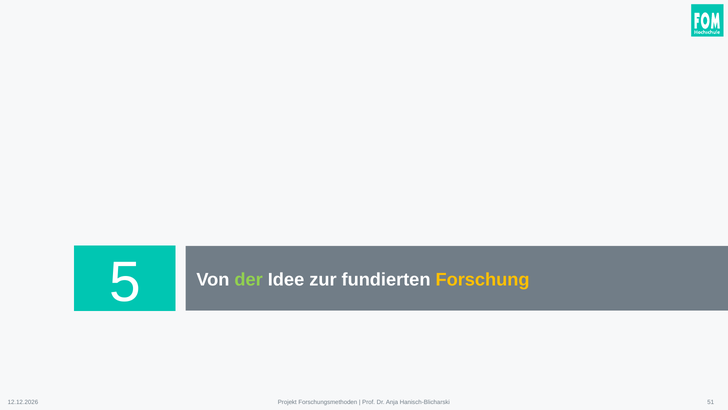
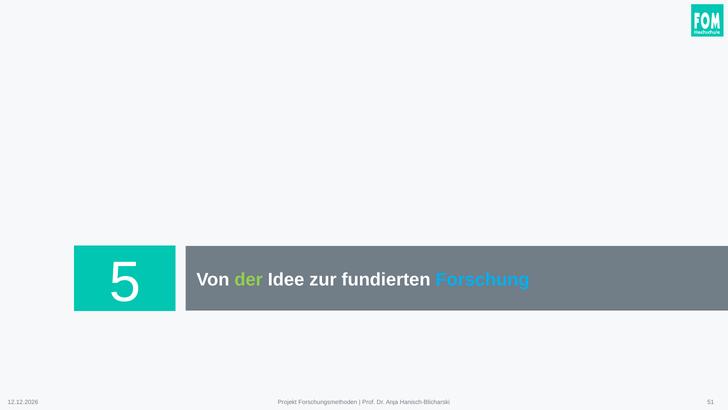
Forschung colour: yellow -> light blue
